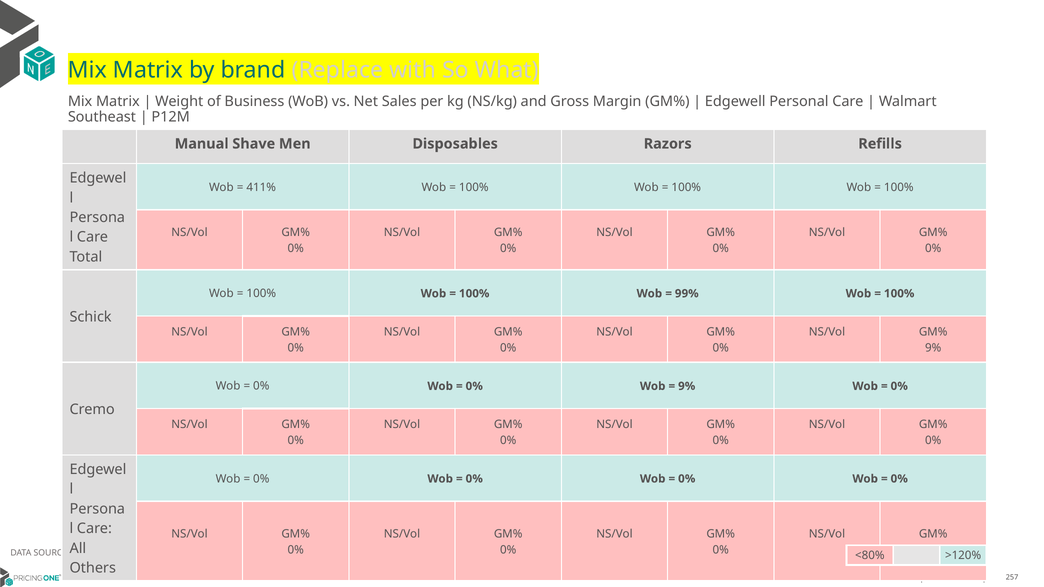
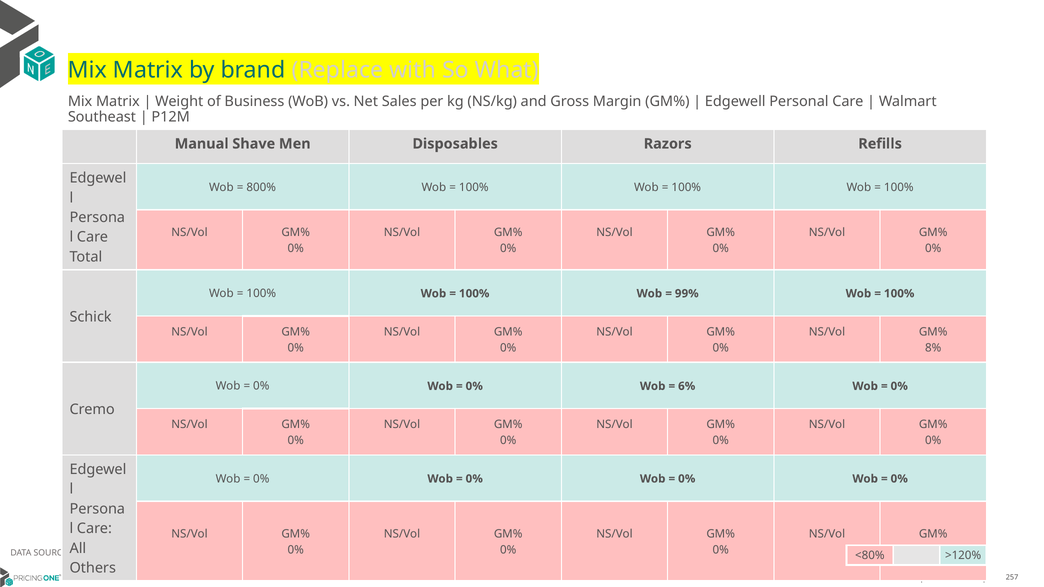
411%: 411% -> 800%
9% at (933, 348): 9% -> 8%
9% at (687, 386): 9% -> 6%
